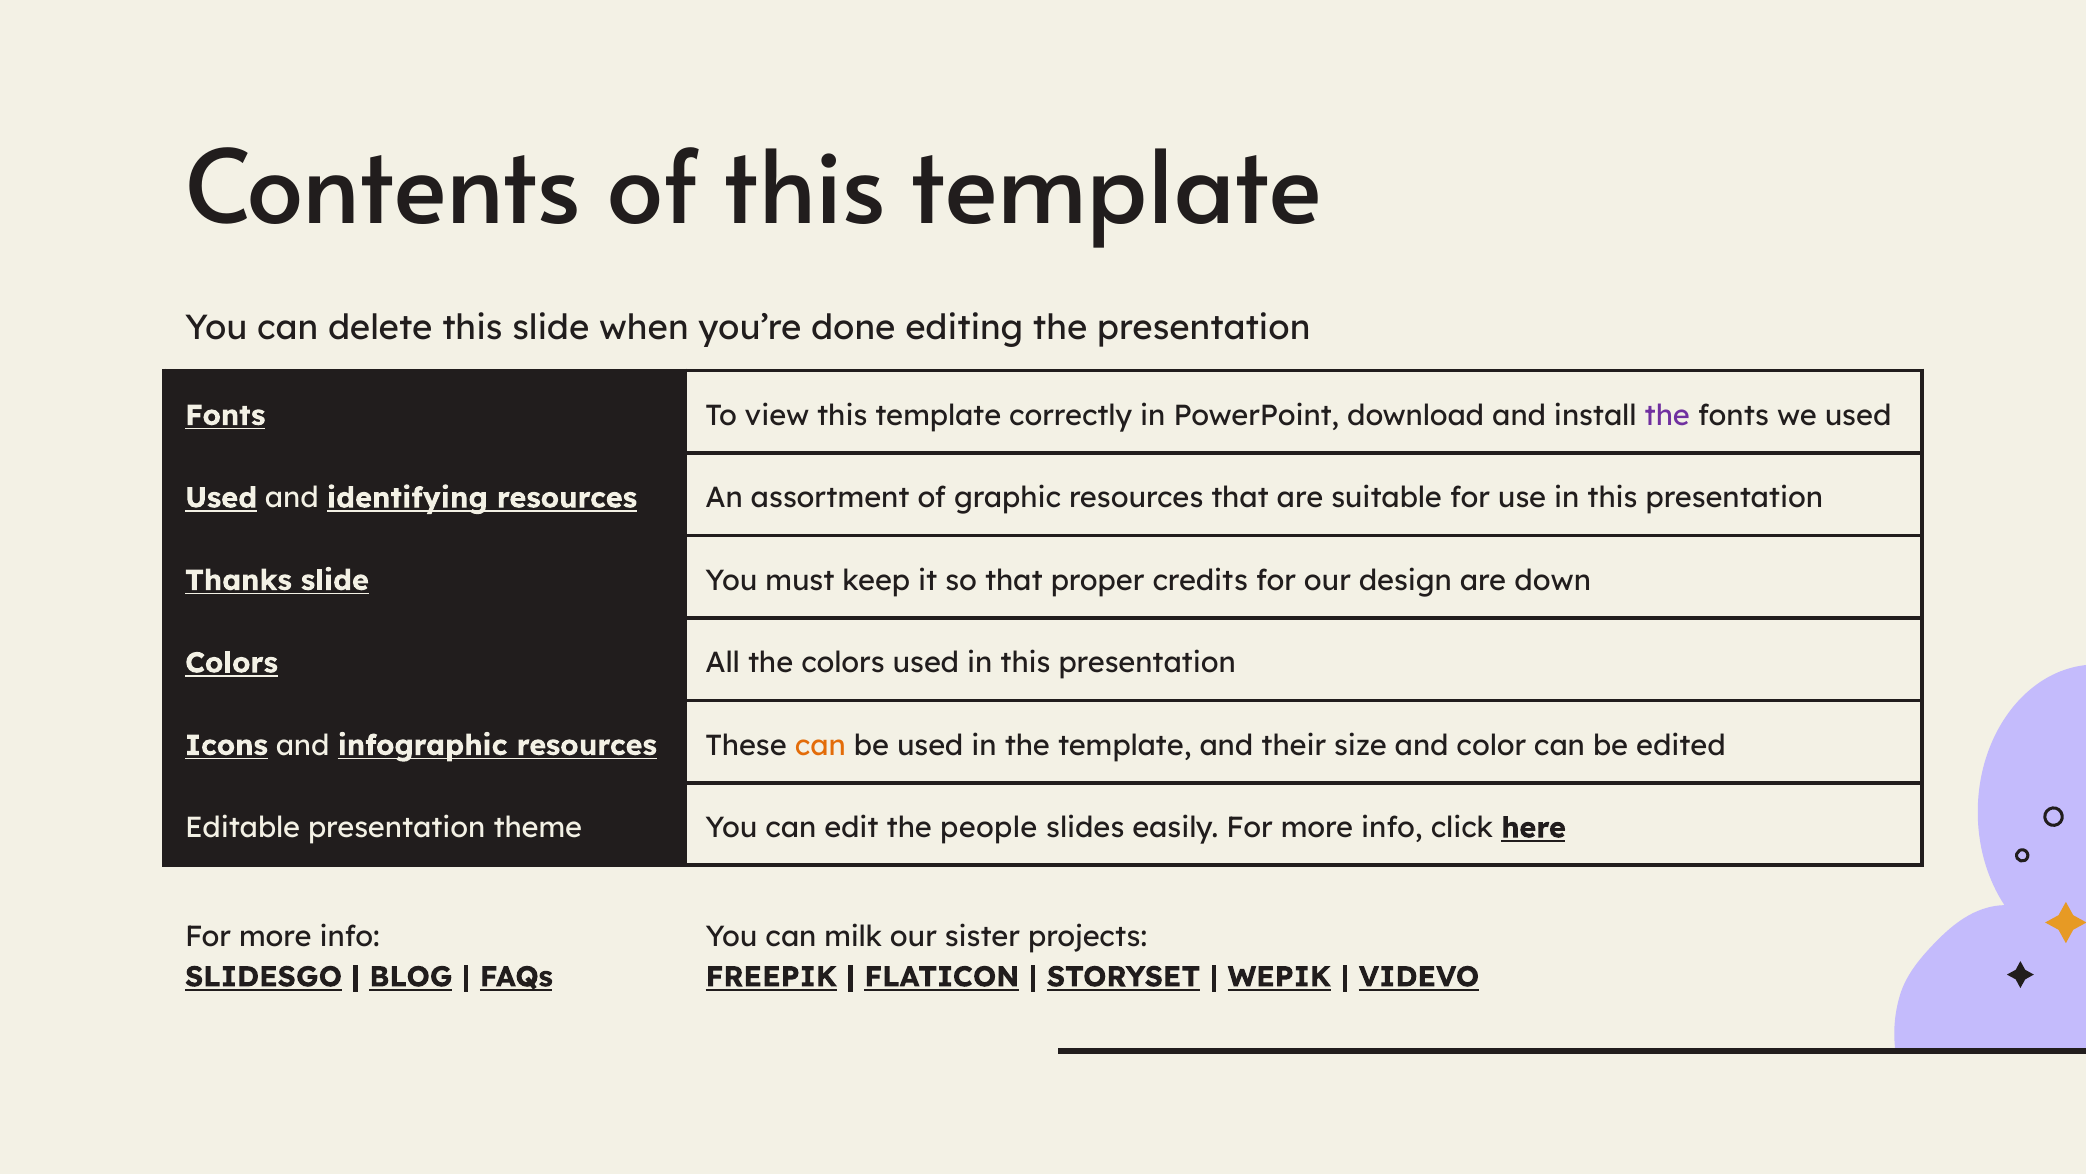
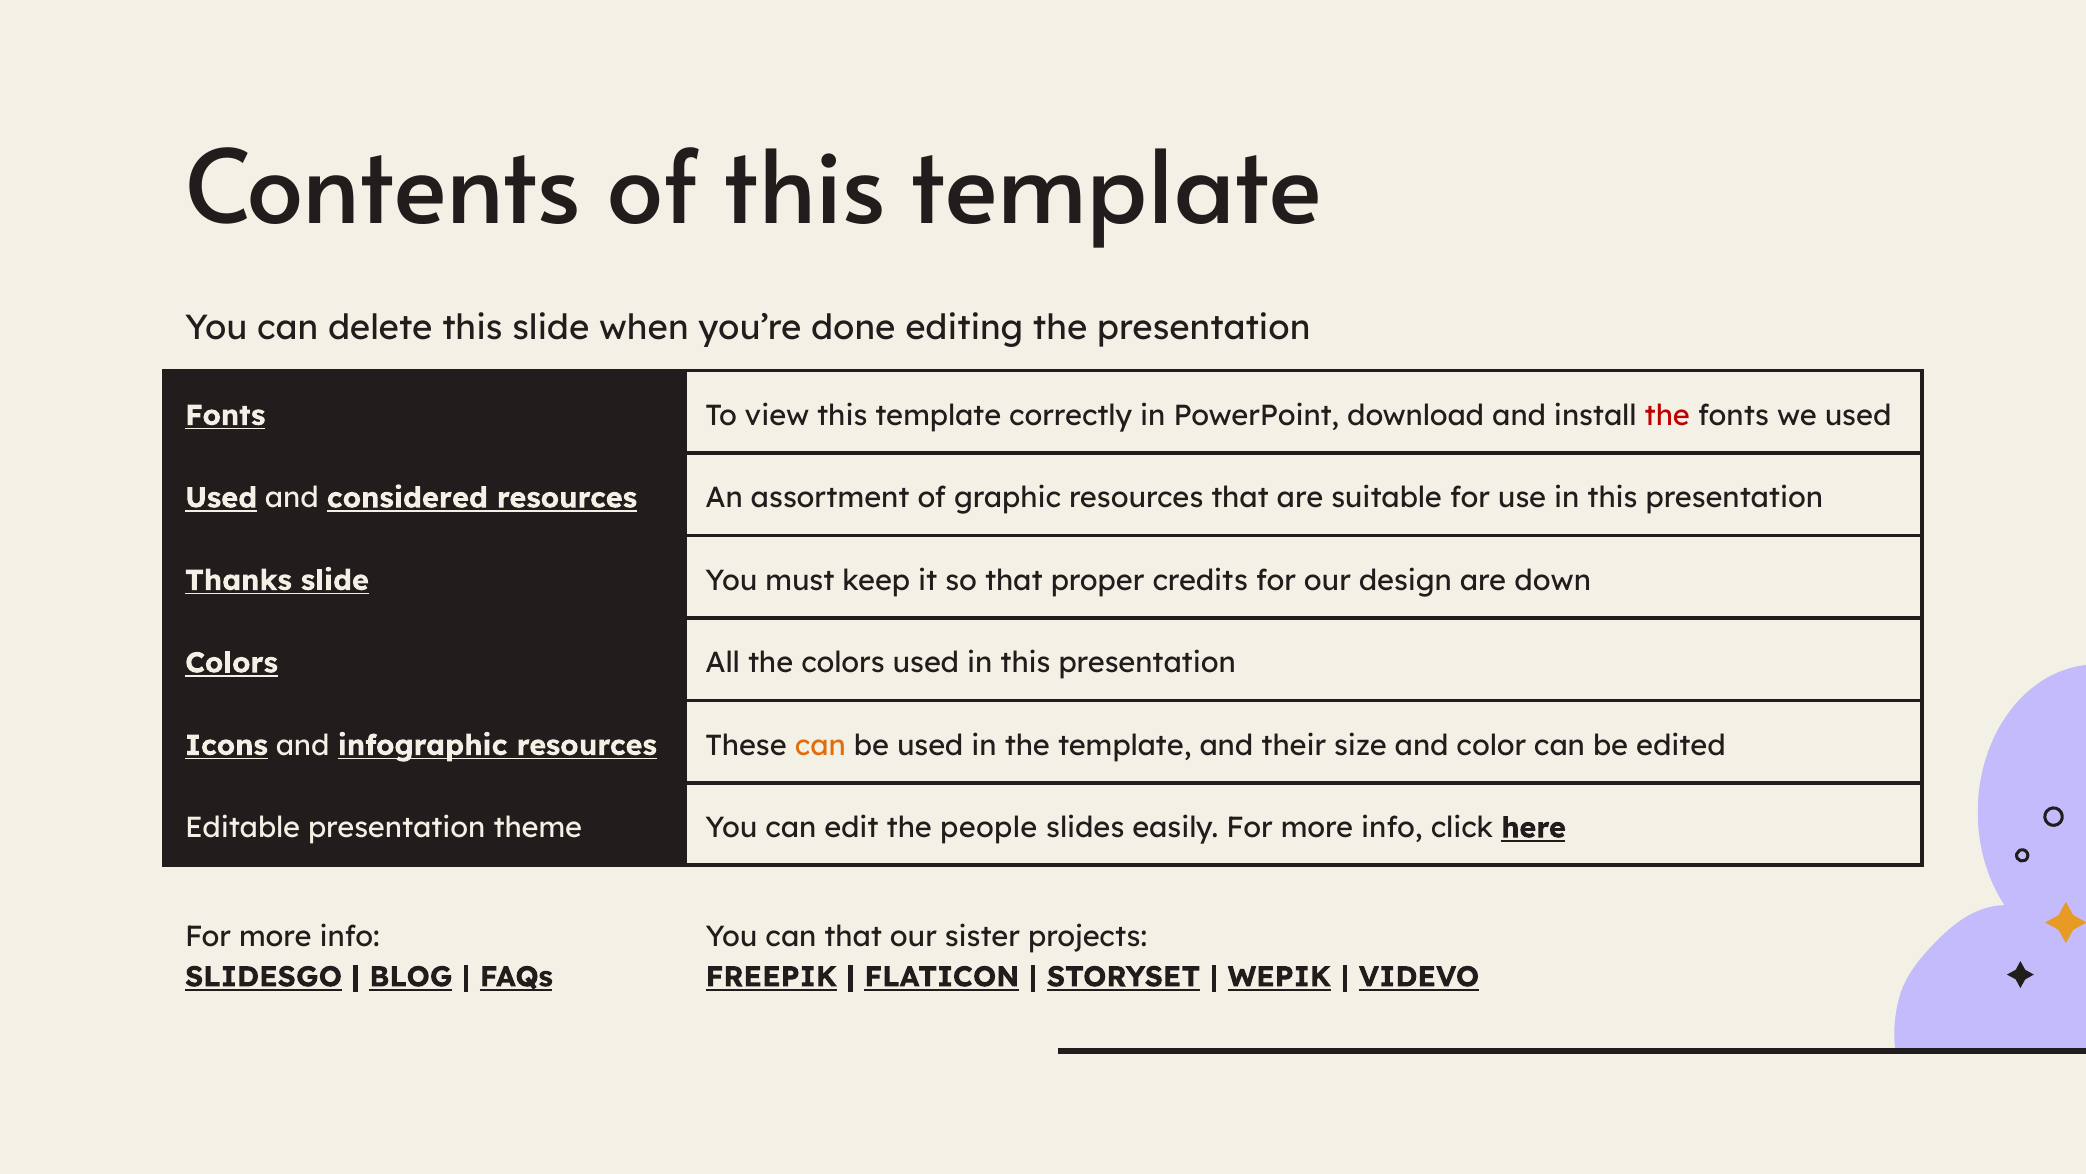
the at (1667, 415) colour: purple -> red
identifying: identifying -> considered
can milk: milk -> that
